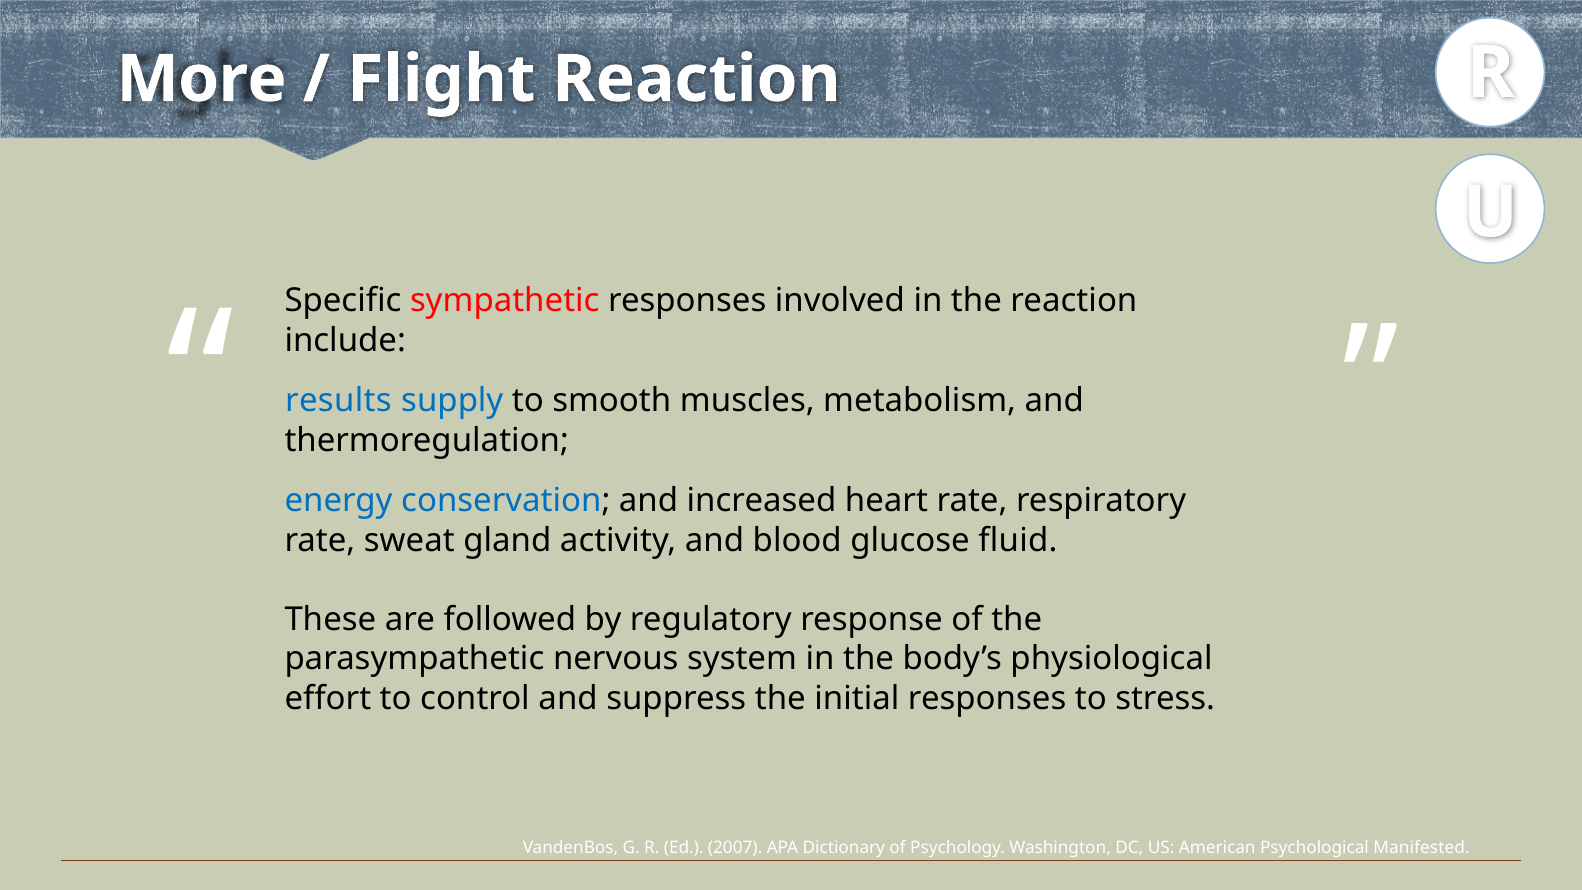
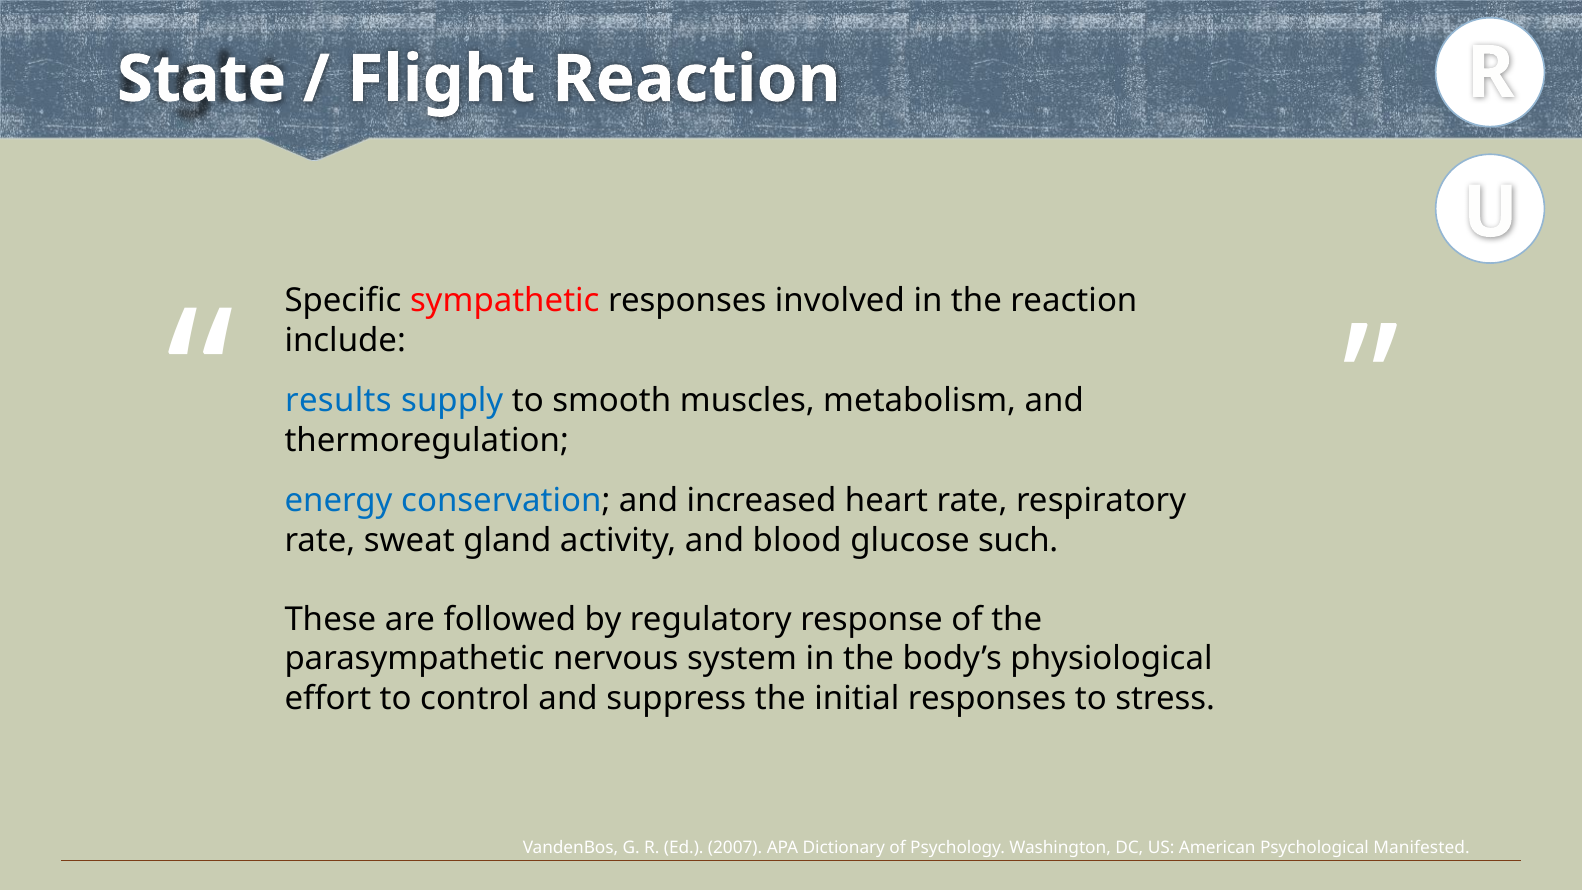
More: More -> State
fluid: fluid -> such
